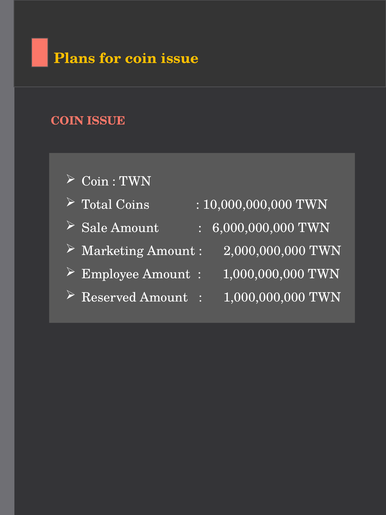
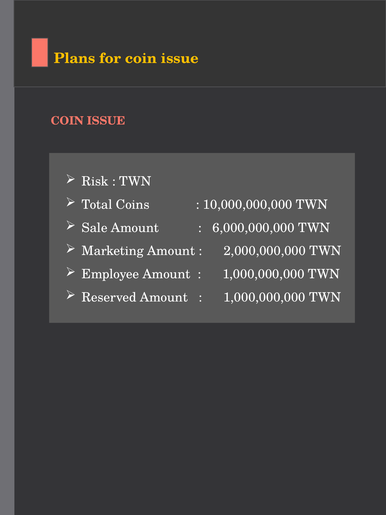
Coin at (95, 181): Coin -> Risk
